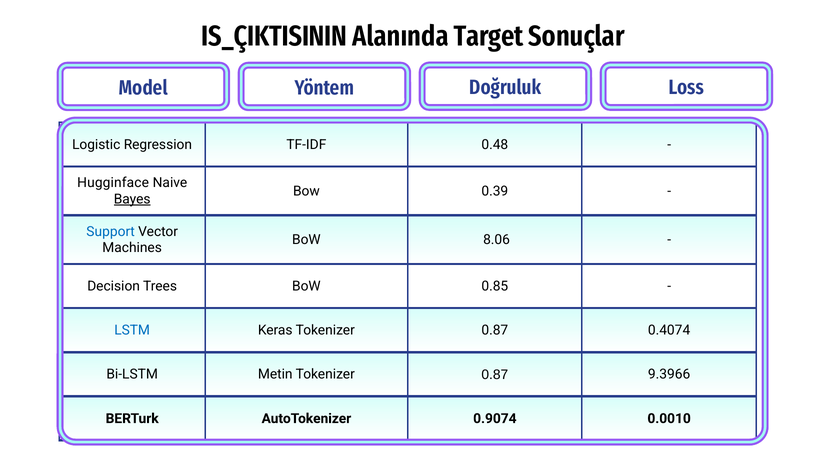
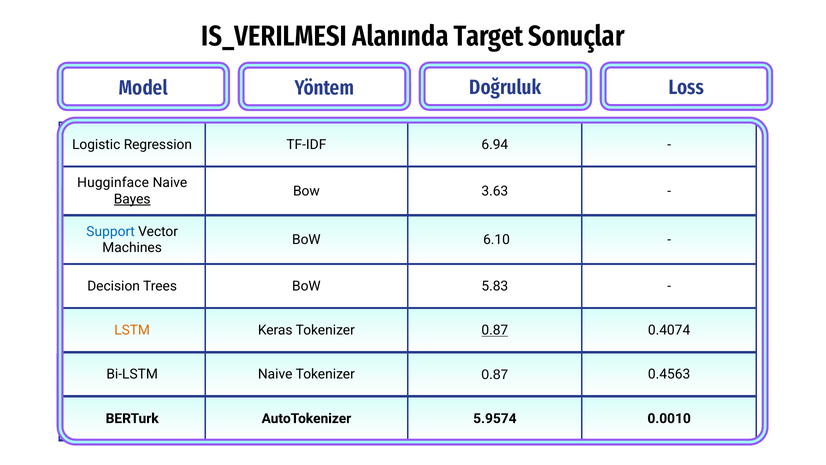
IS_ÇIKTISININ: IS_ÇIKTISININ -> IS_VERILMESI
0.48: 0.48 -> 6.94
0.39: 0.39 -> 3.63
8.06: 8.06 -> 6.10
0.85: 0.85 -> 5.83
LSTM colour: blue -> orange
0.87 at (495, 330) underline: none -> present
Bi-LSTM Metin: Metin -> Naive
9.3966: 9.3966 -> 0.4563
0.9074: 0.9074 -> 5.9574
